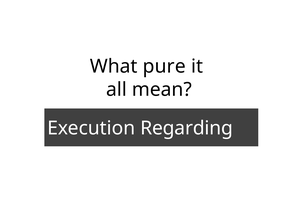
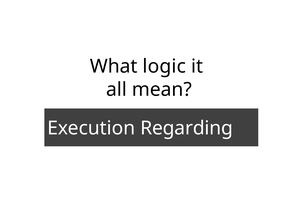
pure: pure -> logic
